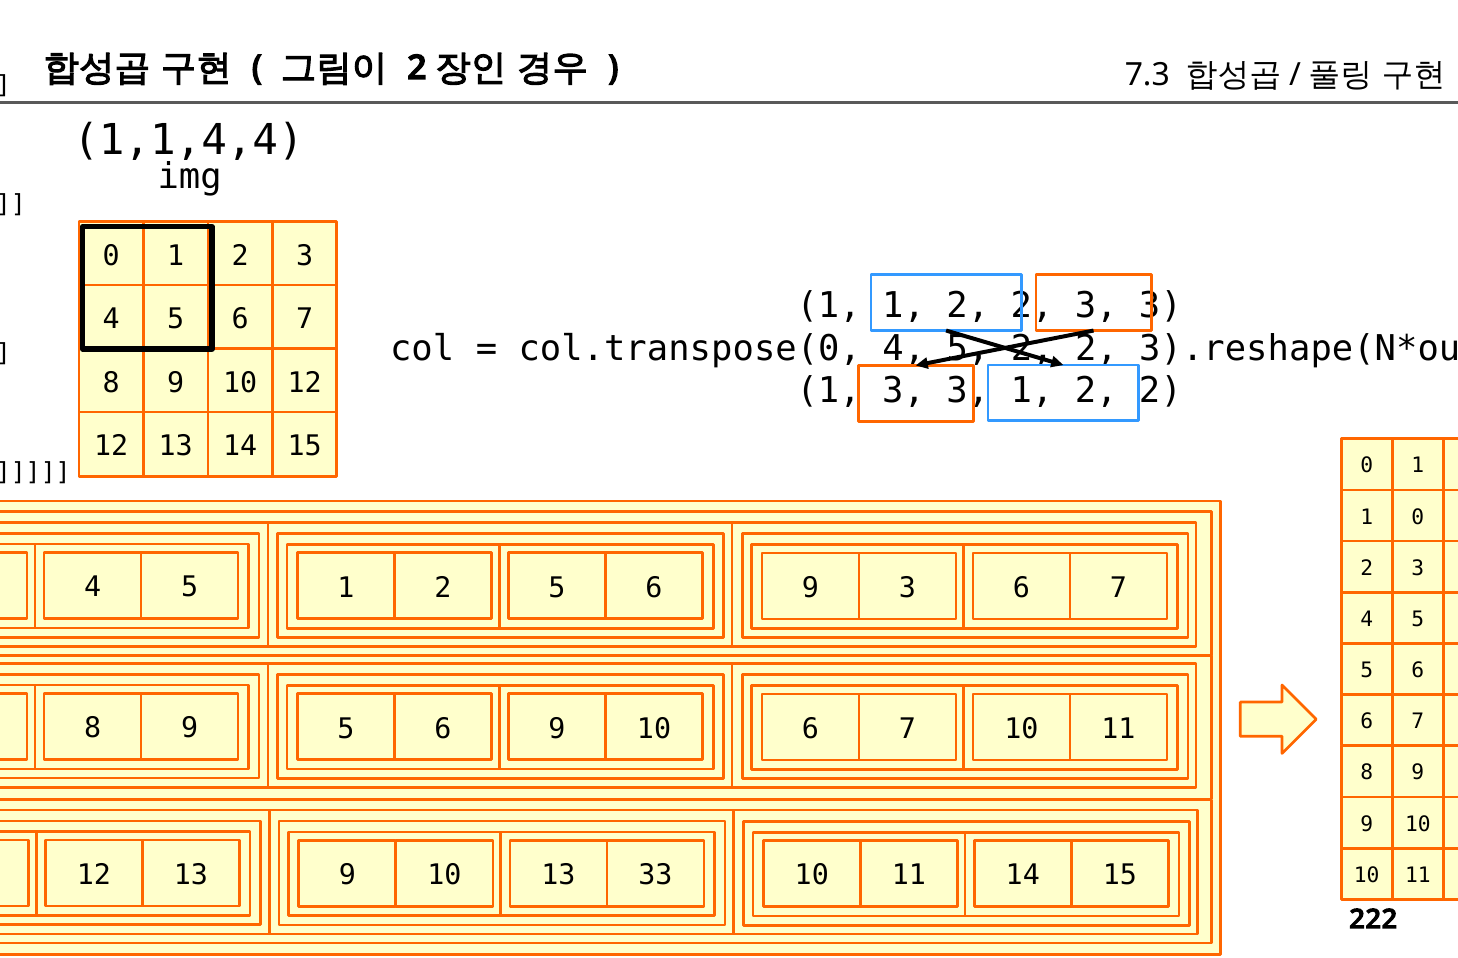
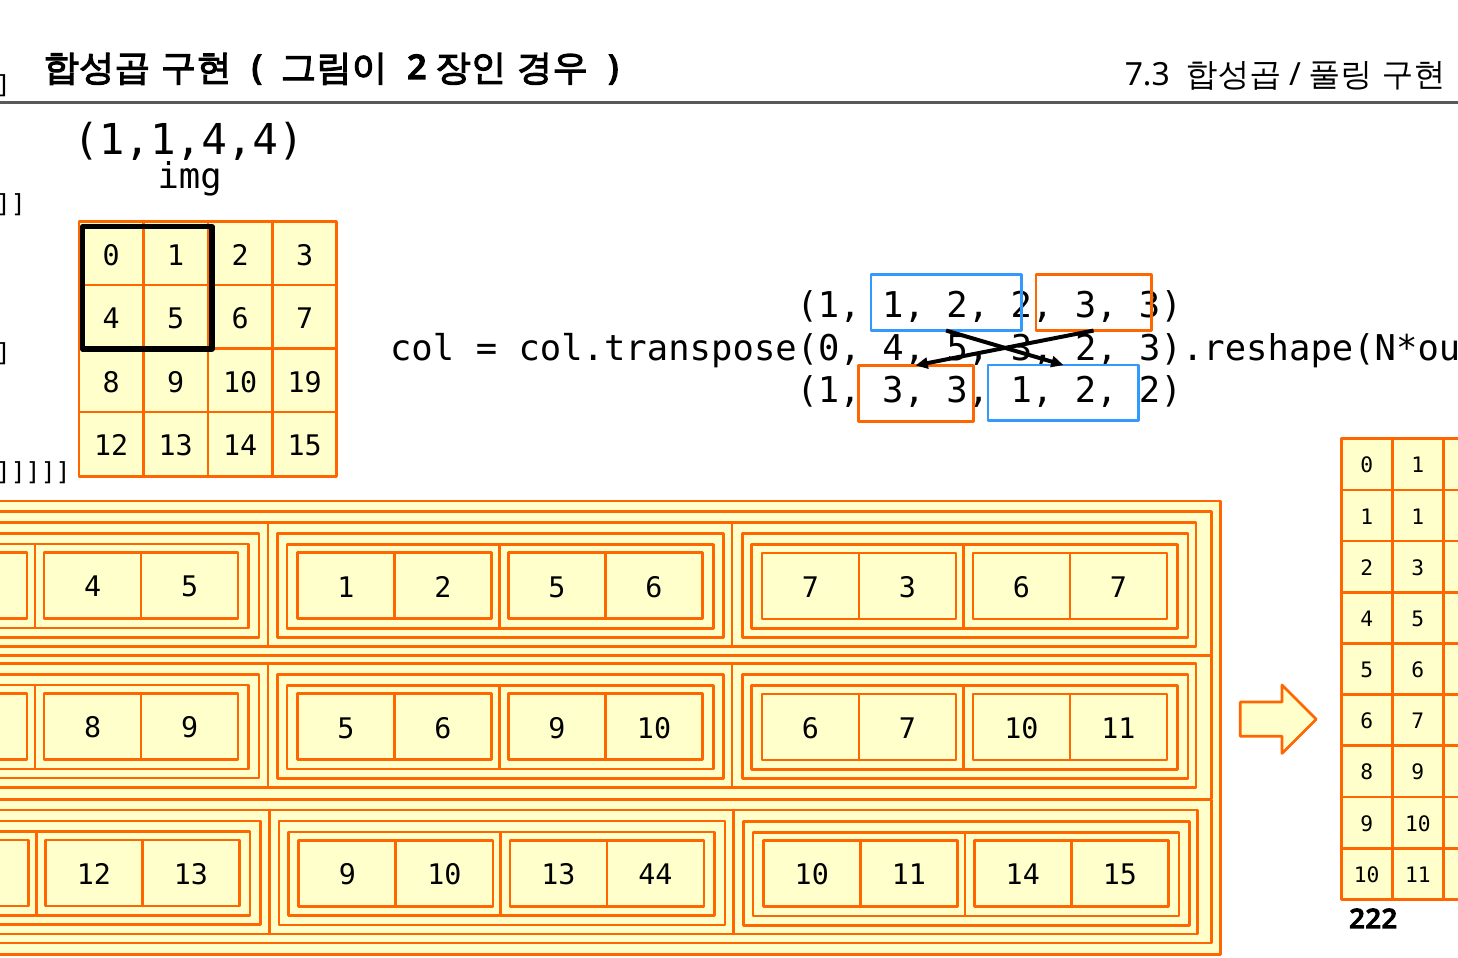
4 5 2: 2 -> 3
12 at (305, 383): 12 -> 19
0 at (1418, 517): 0 -> 1
2 5 6 9: 9 -> 7
33: 33 -> 44
